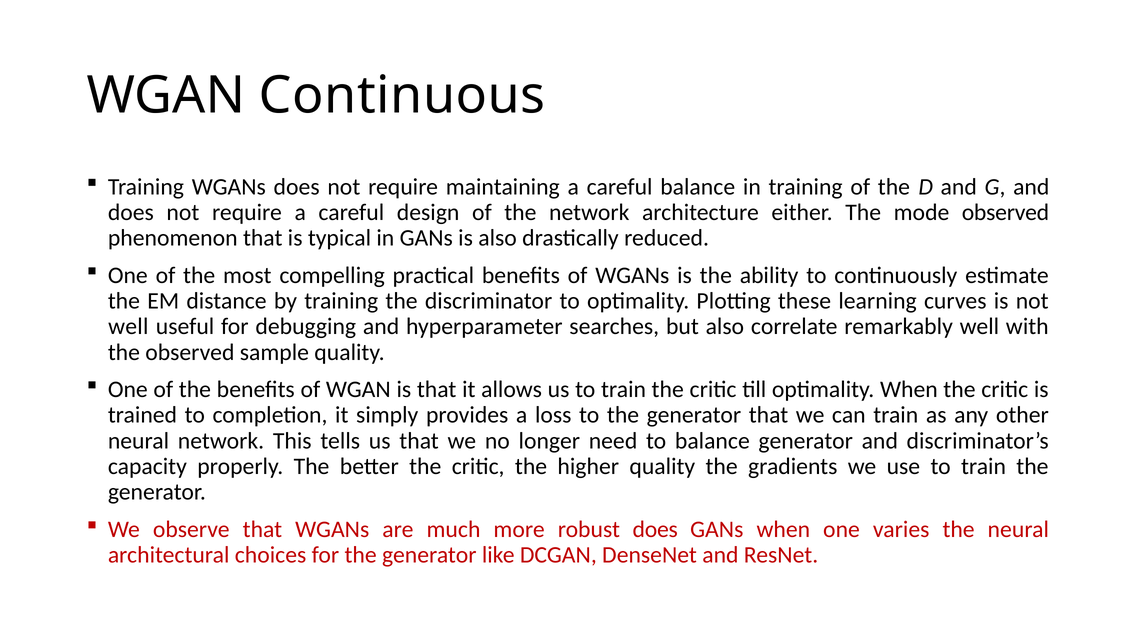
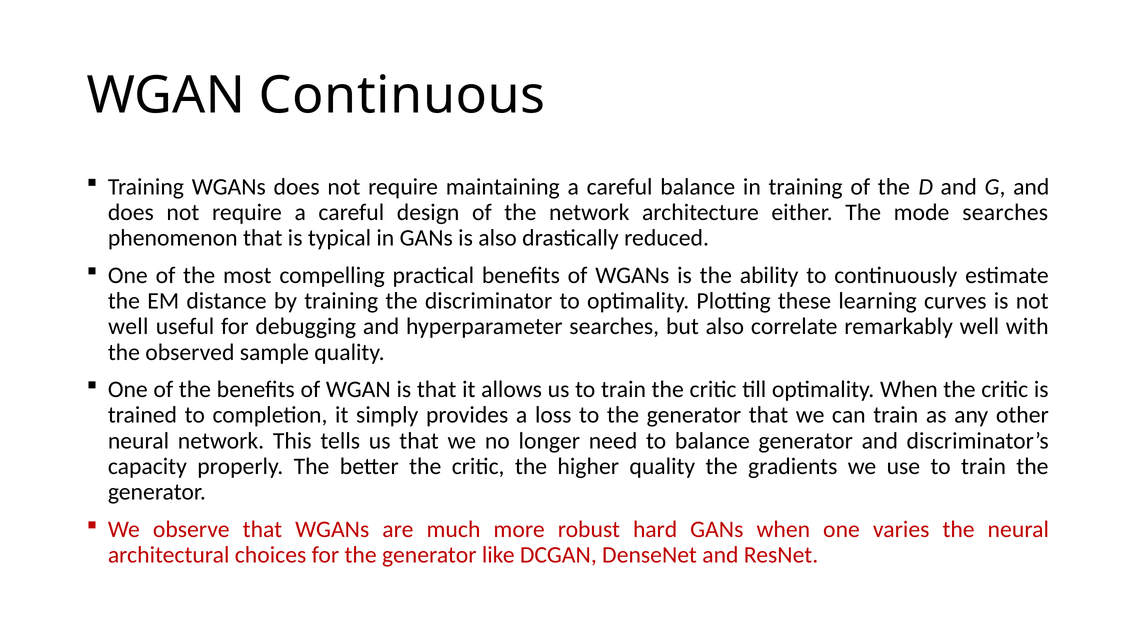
mode observed: observed -> searches
robust does: does -> hard
